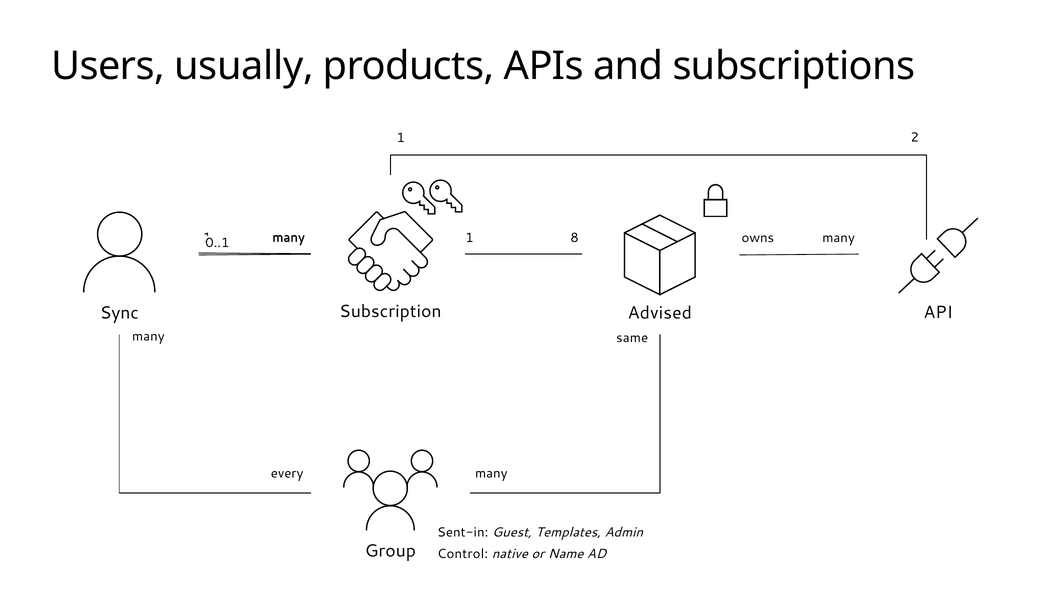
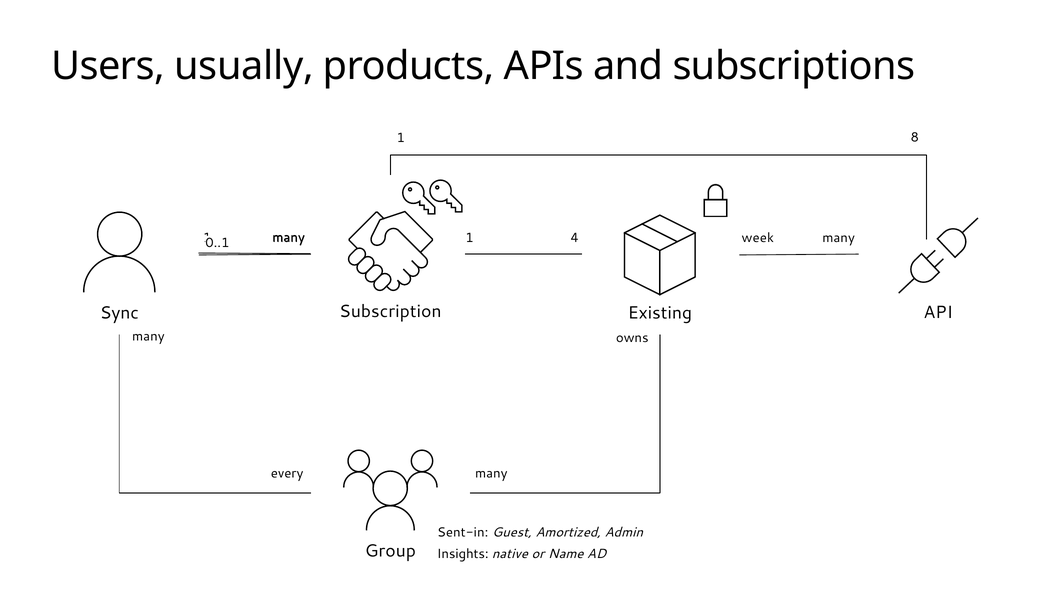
2: 2 -> 8
8: 8 -> 4
owns: owns -> week
Advised: Advised -> Existing
same: same -> owns
Templates: Templates -> Amortized
Control: Control -> Insights
